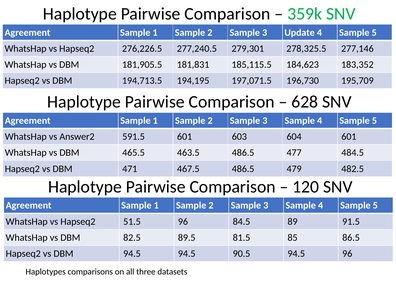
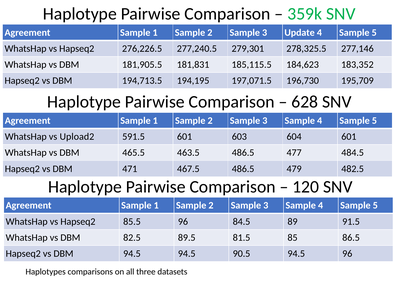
Answer2: Answer2 -> Upload2
51.5: 51.5 -> 85.5
